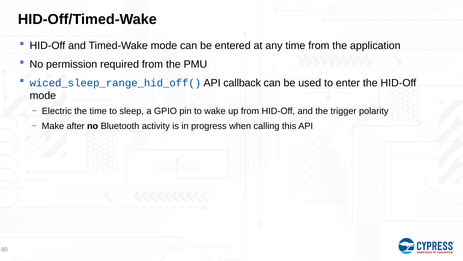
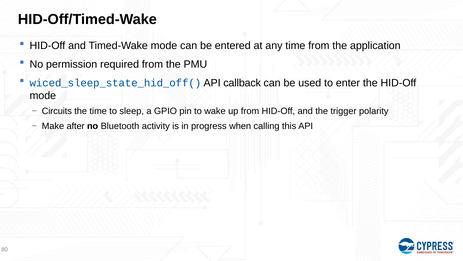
wiced_sleep_range_hid_off(: wiced_sleep_range_hid_off( -> wiced_sleep_state_hid_off(
Electric: Electric -> Circuits
